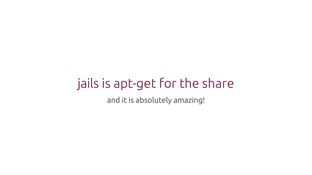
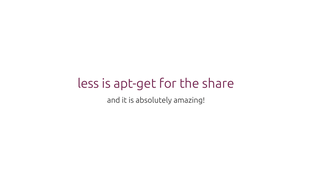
jails: jails -> less
